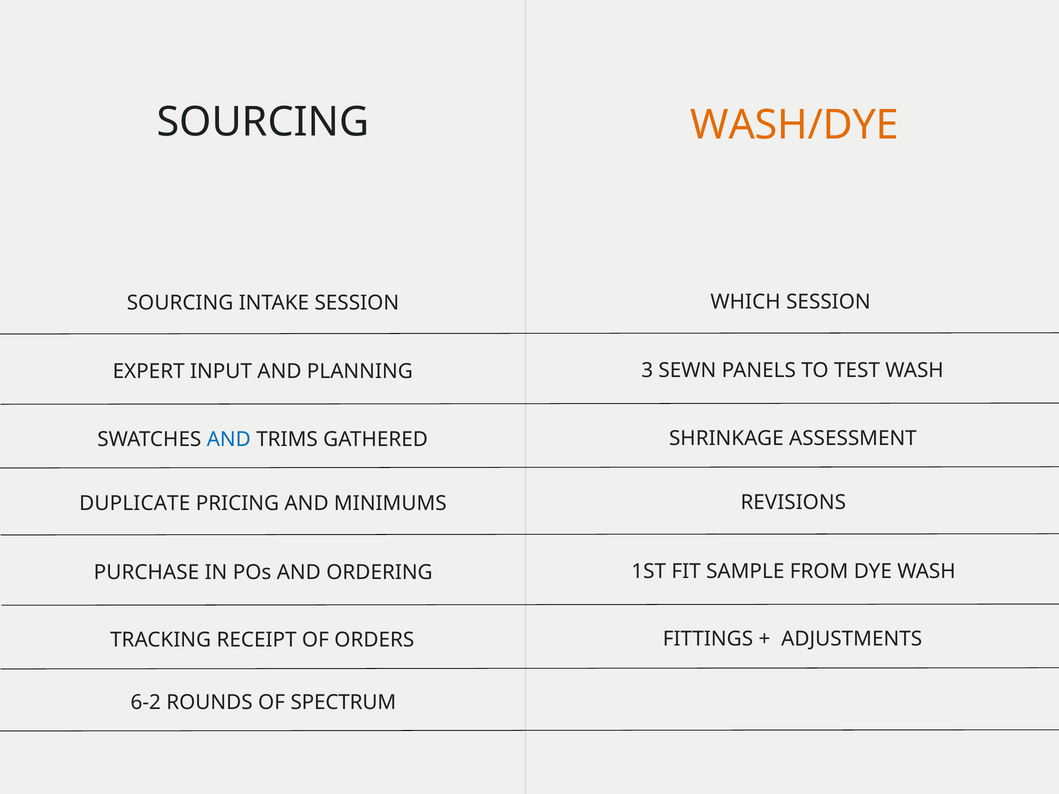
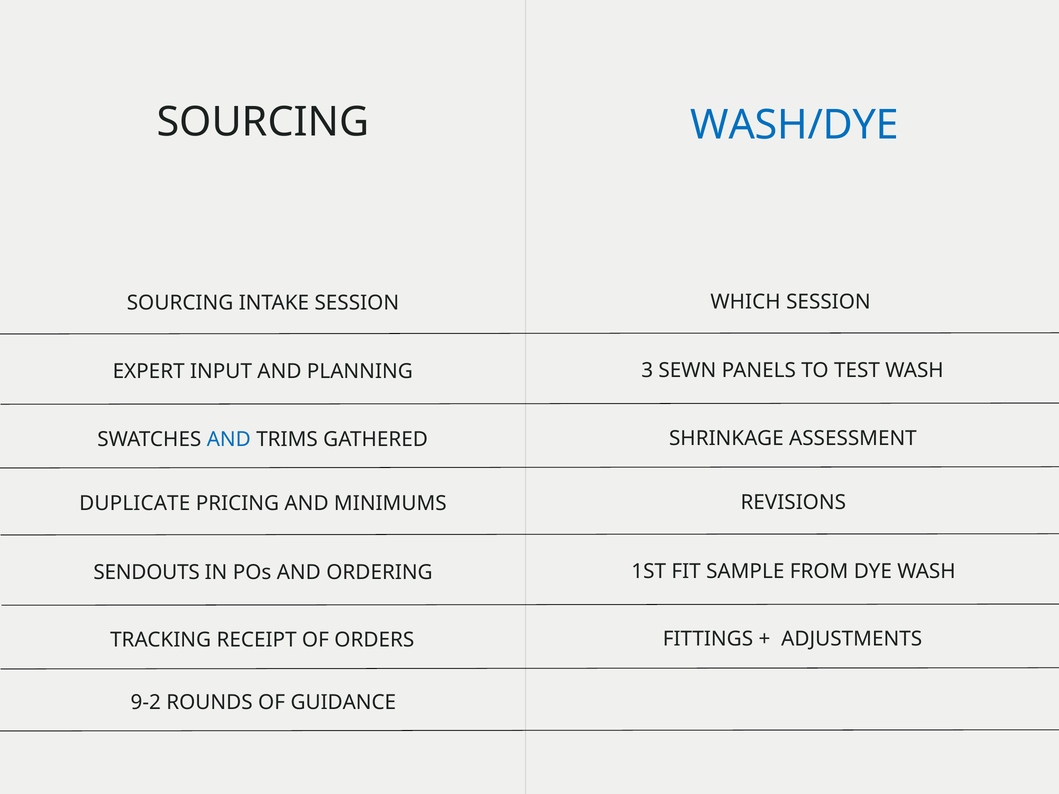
WASH/DYE colour: orange -> blue
PURCHASE: PURCHASE -> SENDOUTS
6-2: 6-2 -> 9-2
SPECTRUM: SPECTRUM -> GUIDANCE
